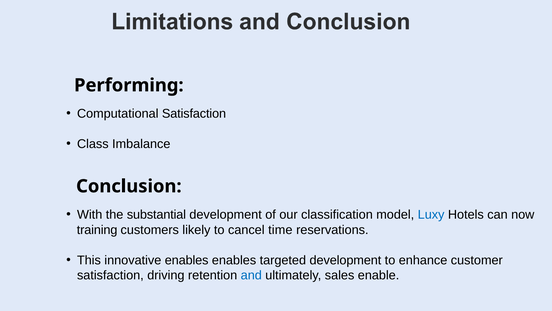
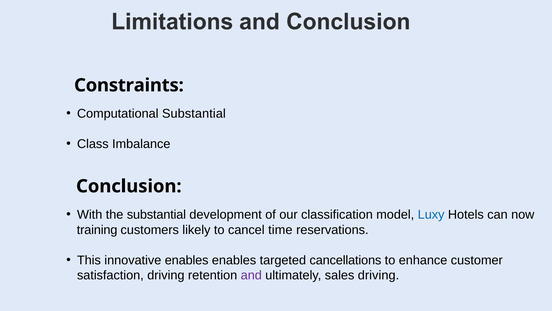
Performing: Performing -> Constraints
Computational Satisfaction: Satisfaction -> Substantial
targeted development: development -> cancellations
and colour: blue -> purple
sales enable: enable -> driving
